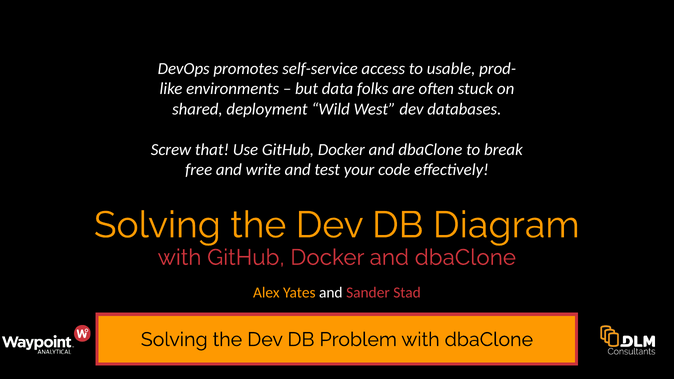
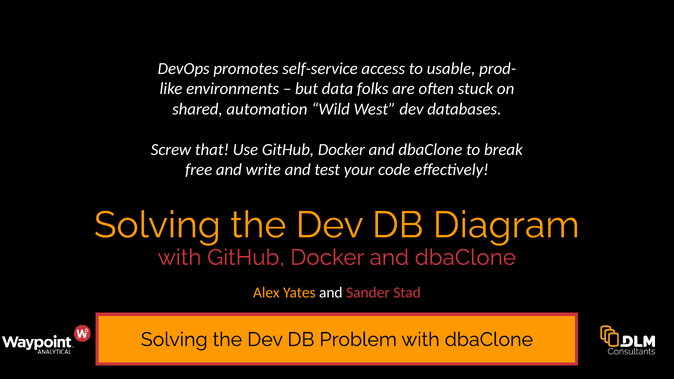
deployment: deployment -> automation
